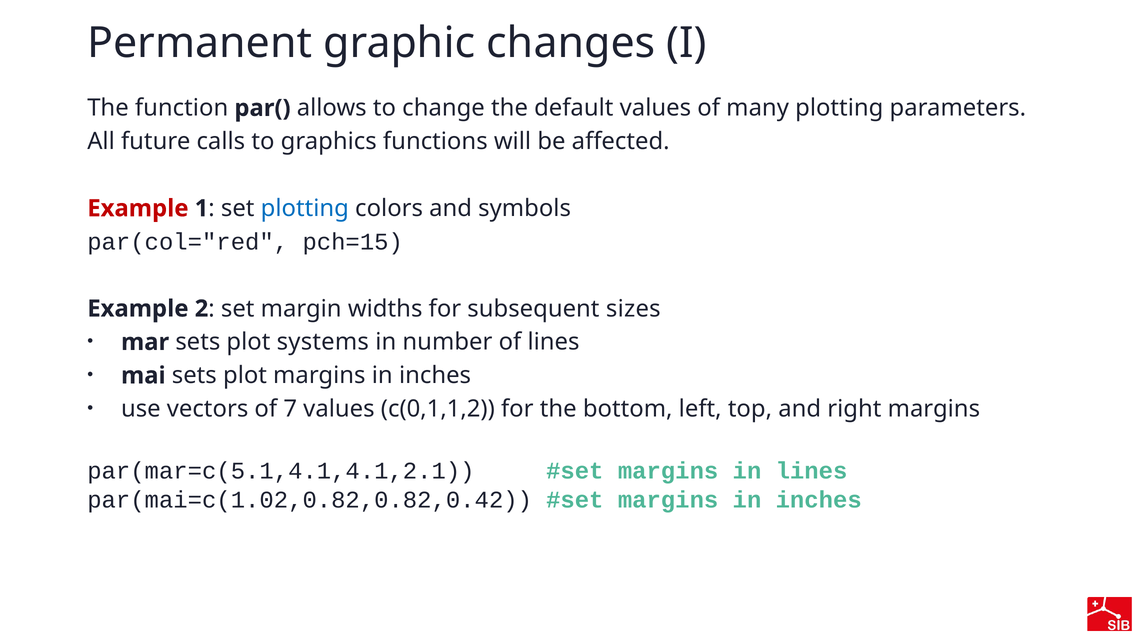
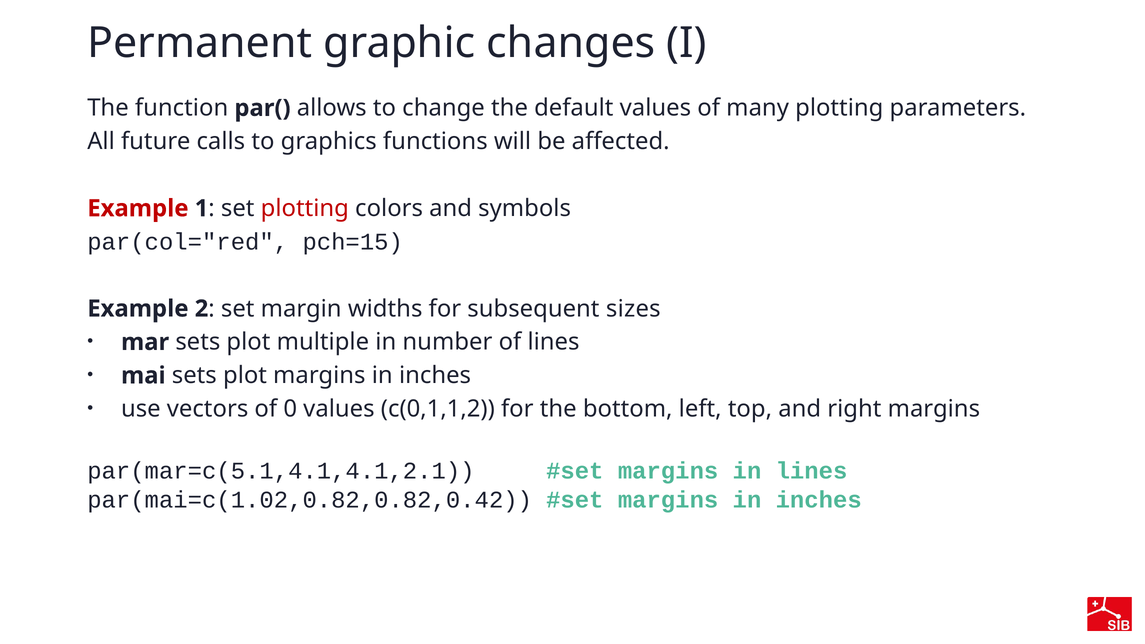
plotting at (305, 208) colour: blue -> red
systems: systems -> multiple
7: 7 -> 0
